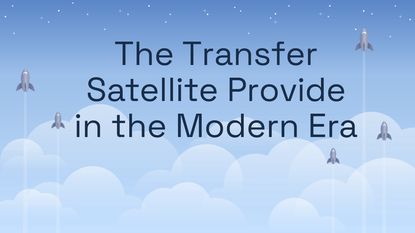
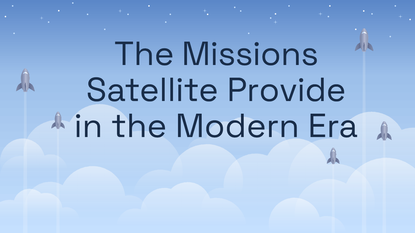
Transfer: Transfer -> Missions
